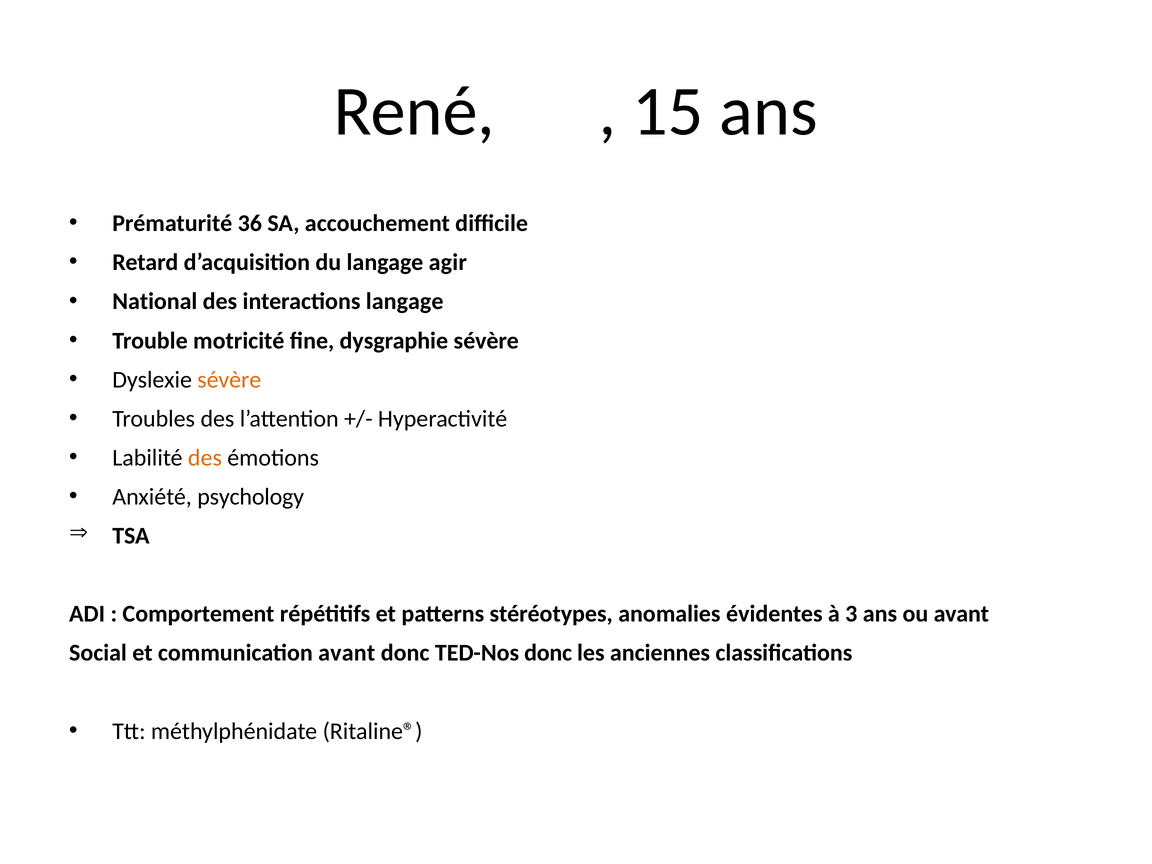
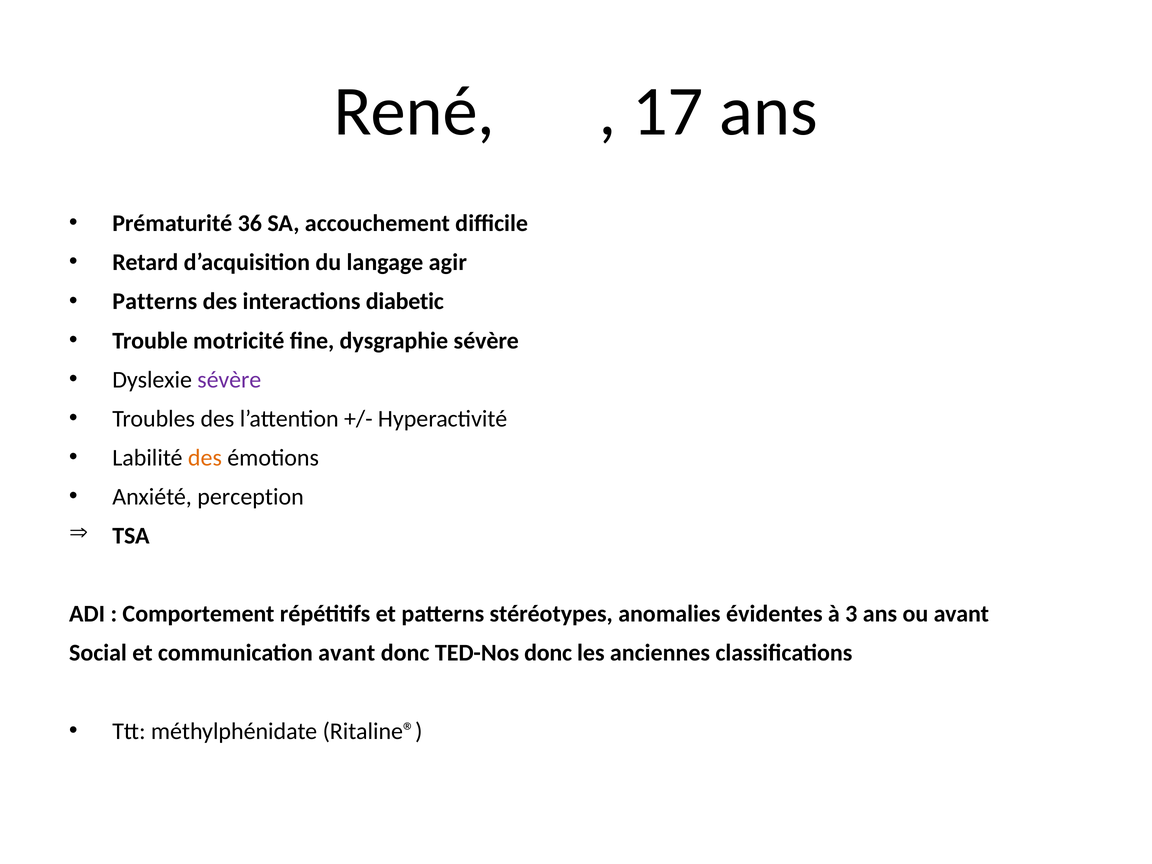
15: 15 -> 17
National at (155, 302): National -> Patterns
interactions langage: langage -> diabetic
sévère colour: orange -> purple
psychology: psychology -> perception
